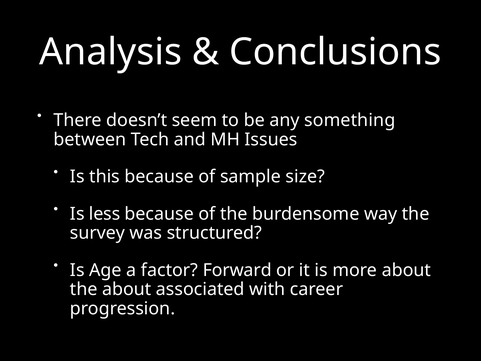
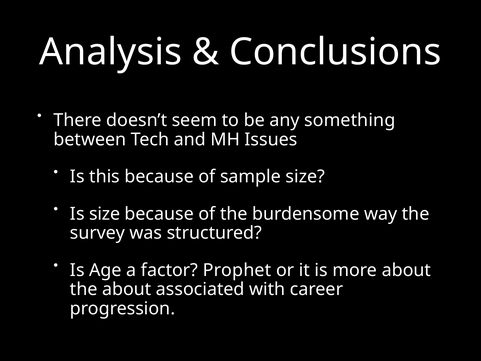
Is less: less -> size
Forward: Forward -> Prophet
